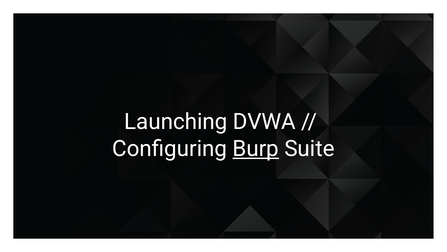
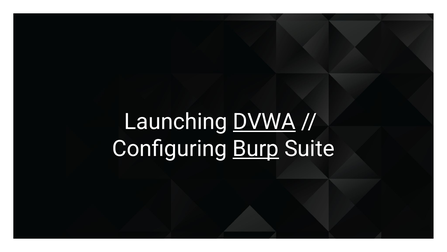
DVWA underline: none -> present
